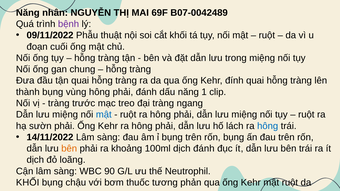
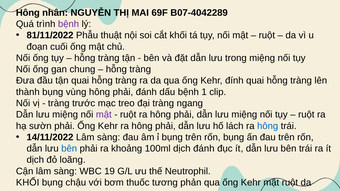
Năng at (28, 13): Năng -> Hông
B07-0042489: B07-0042489 -> B07-4042289
09/11/2022: 09/11/2022 -> 81/11/2022
dấu năng: năng -> bệnh
mật at (104, 115) colour: blue -> purple
bên at (69, 149) colour: orange -> blue
90: 90 -> 19
